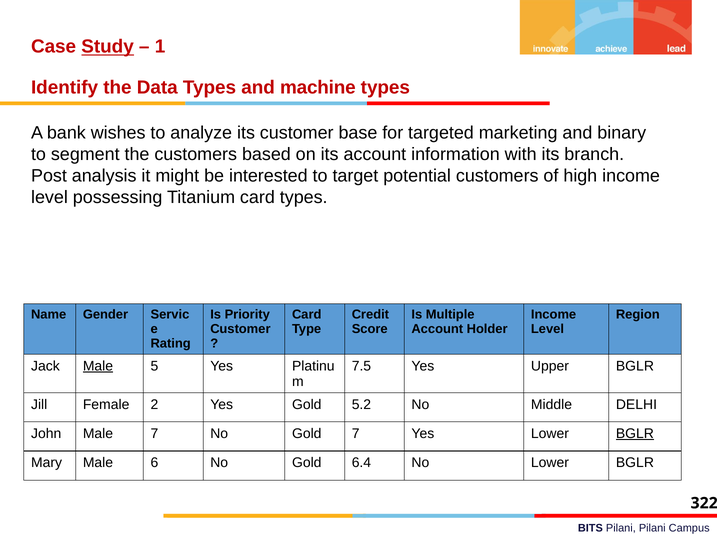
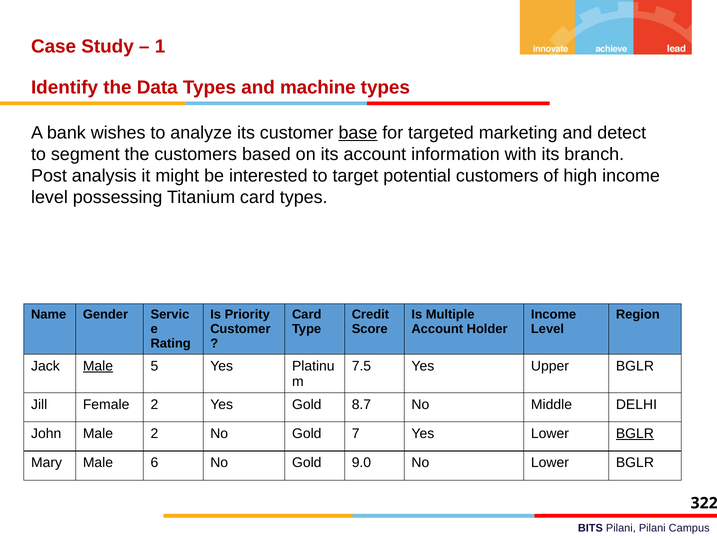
Study underline: present -> none
base underline: none -> present
binary: binary -> detect
5.2: 5.2 -> 8.7
Male 7: 7 -> 2
6.4: 6.4 -> 9.0
